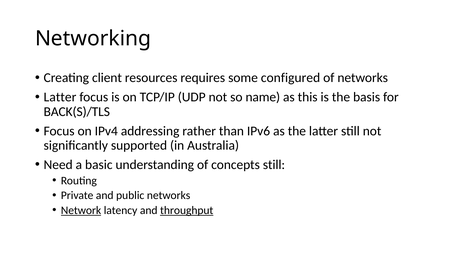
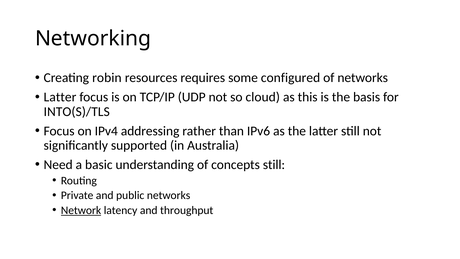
client: client -> robin
name: name -> cloud
BACK(S)/TLS: BACK(S)/TLS -> INTO(S)/TLS
throughput underline: present -> none
